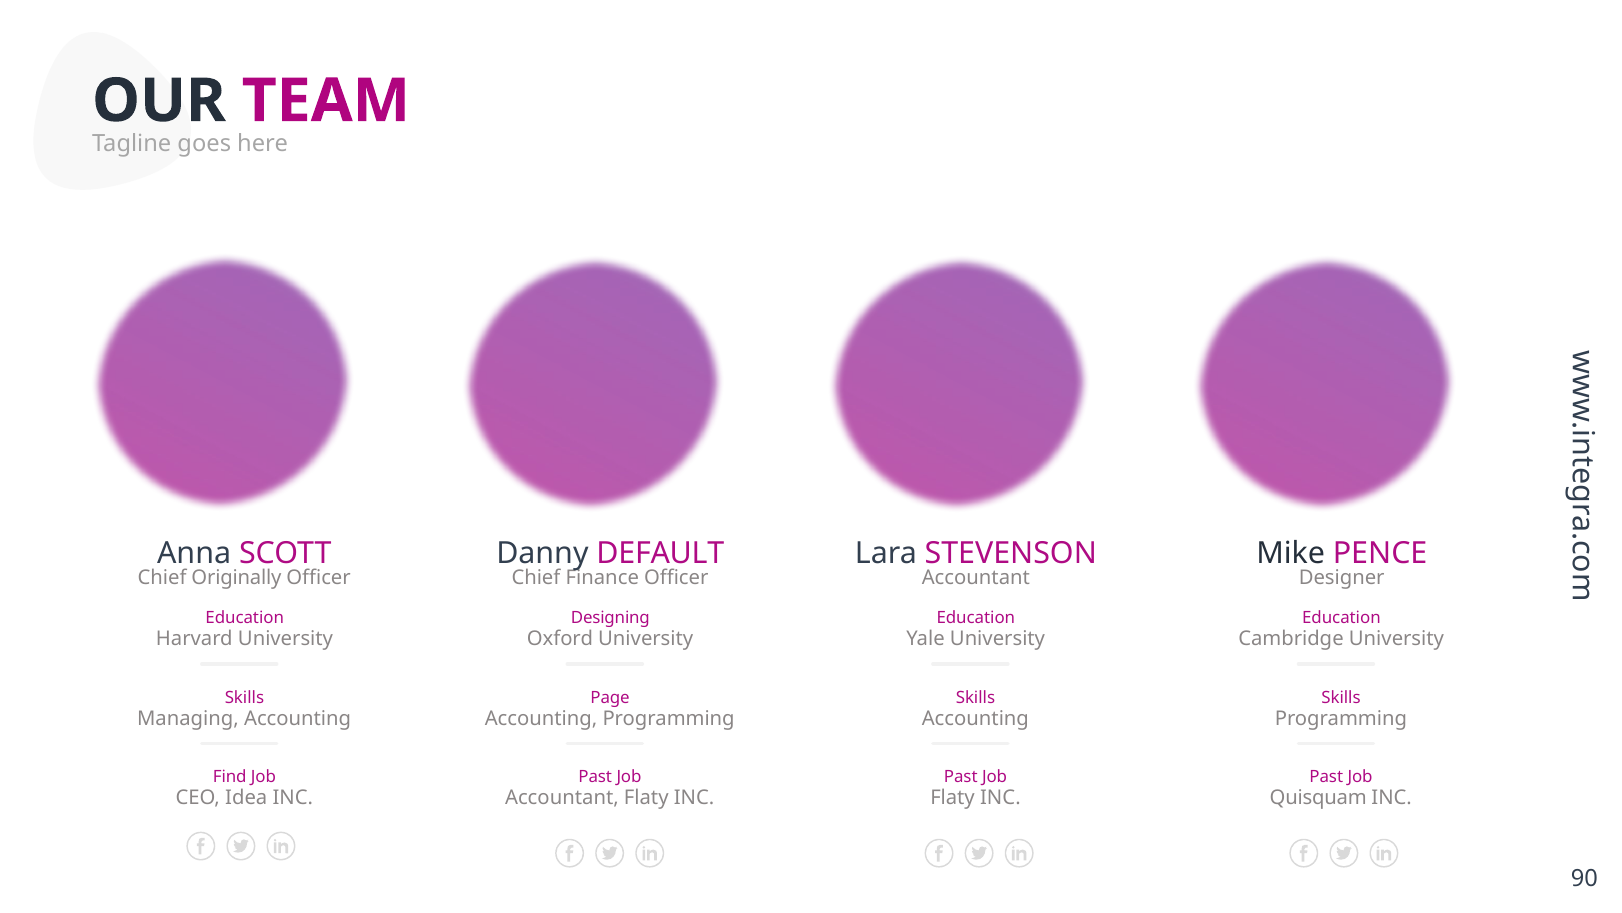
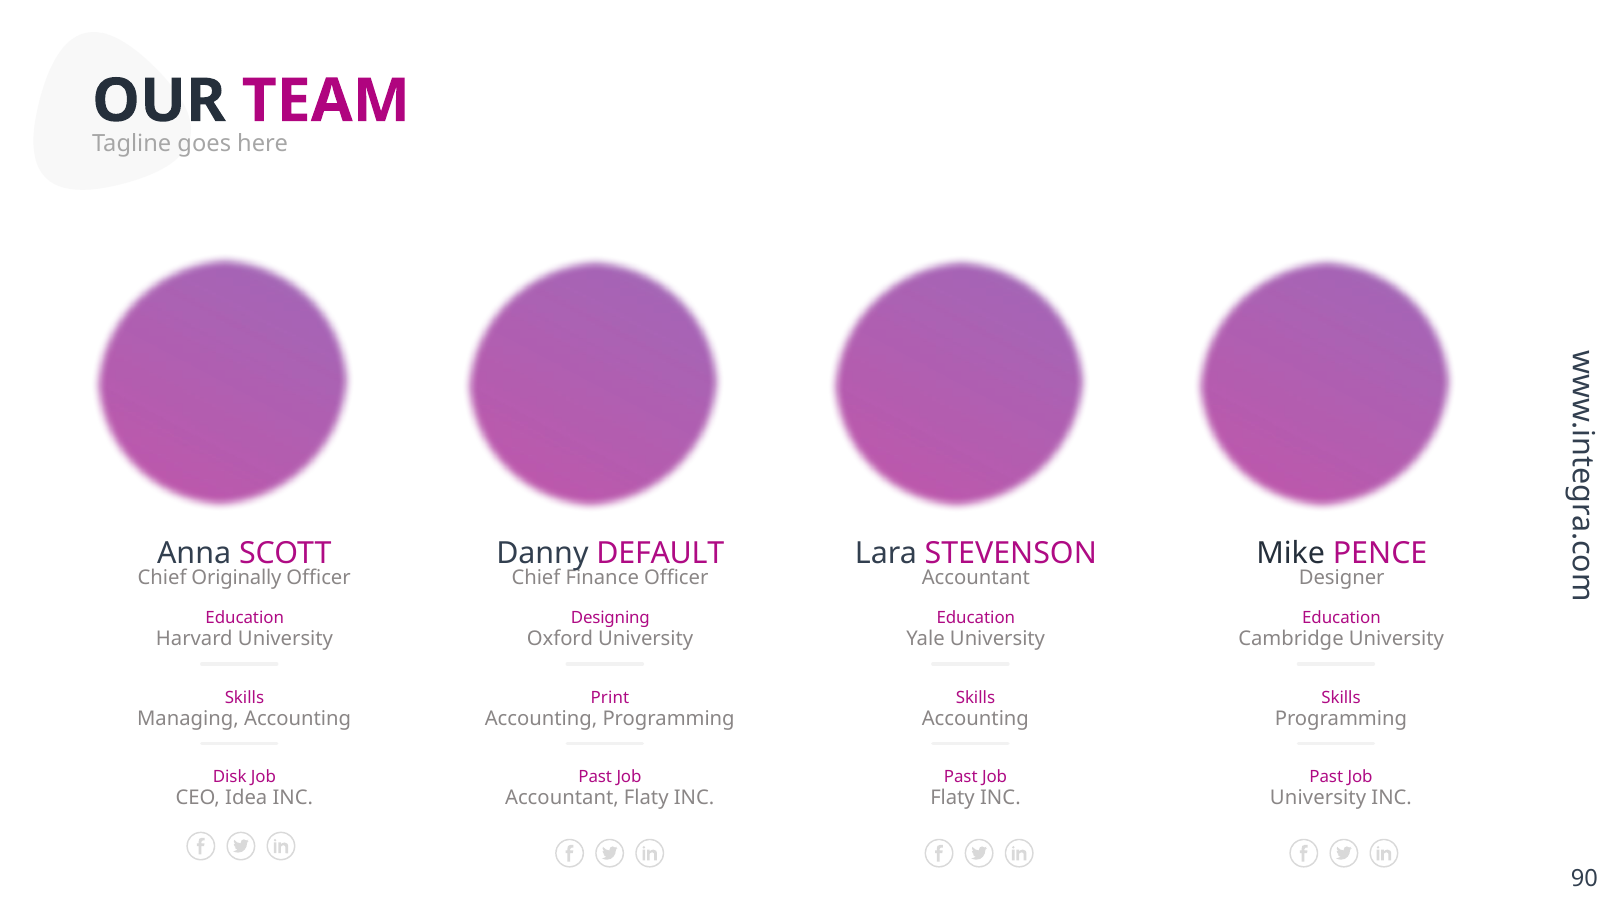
Page: Page -> Print
Find: Find -> Disk
Quisquam at (1318, 797): Quisquam -> University
